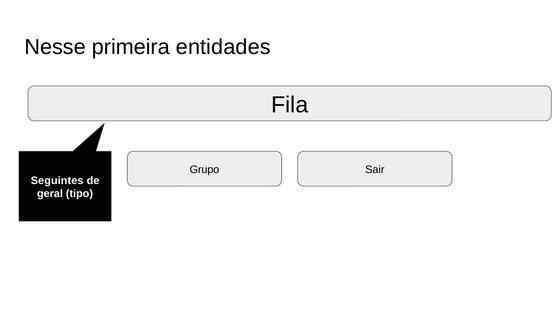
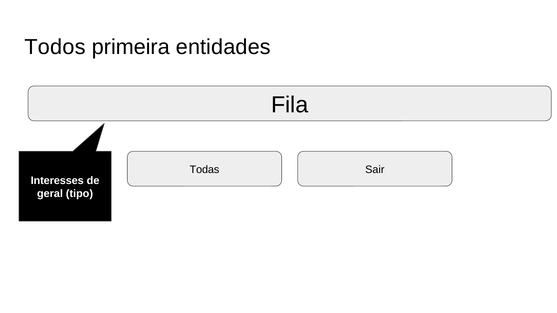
Nesse: Nesse -> Todos
Grupo: Grupo -> Todas
Seguintes: Seguintes -> Interesses
